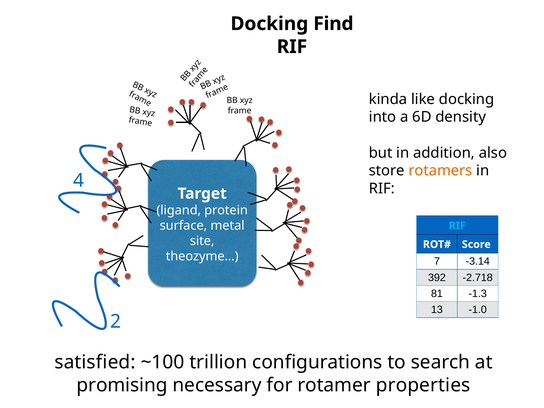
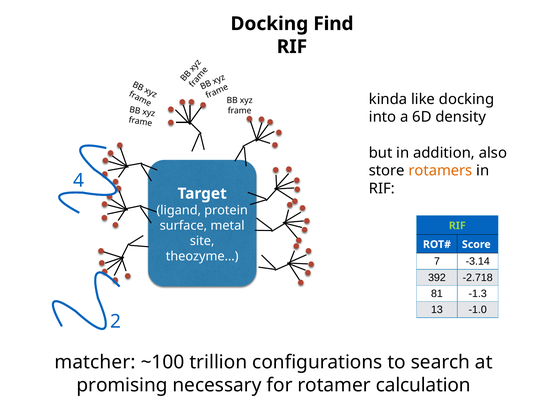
RIF at (457, 226) colour: light blue -> light green
satisfied: satisfied -> matcher
properties: properties -> calculation
